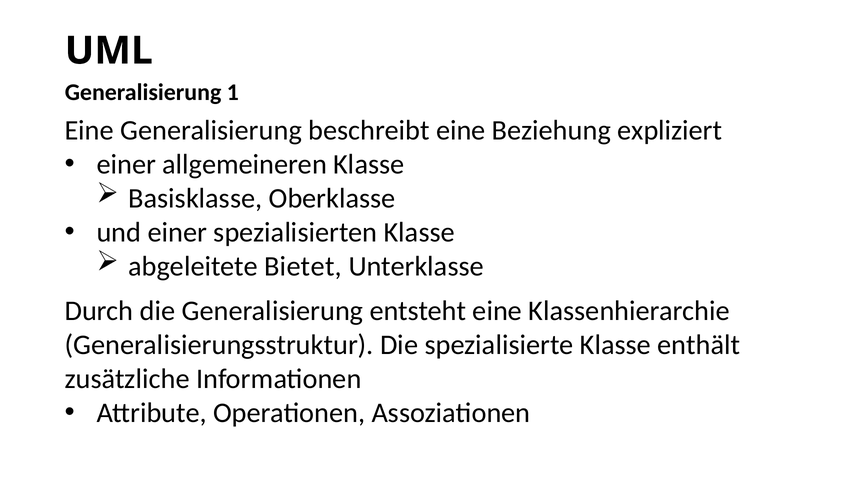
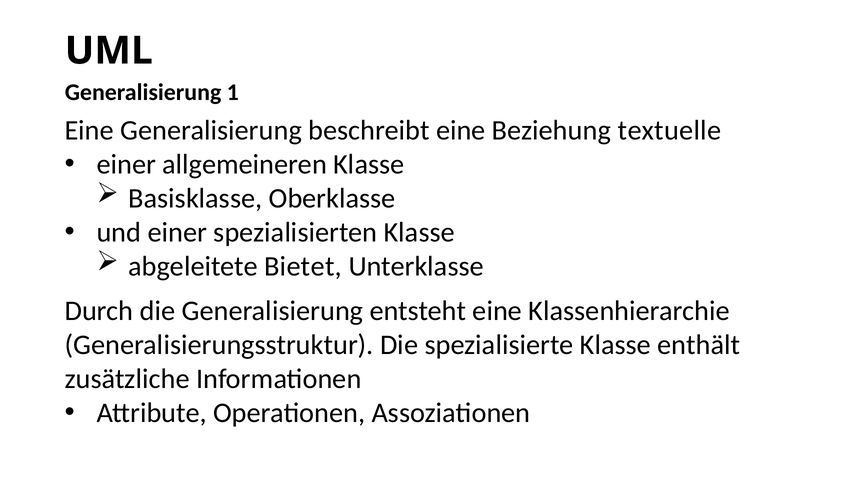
expliziert: expliziert -> textuelle
